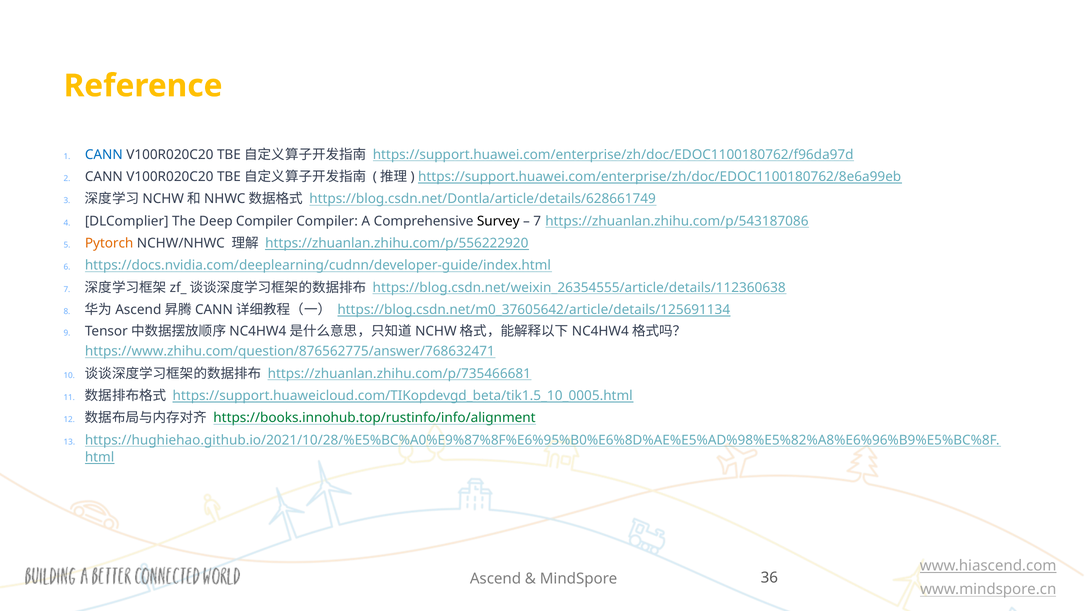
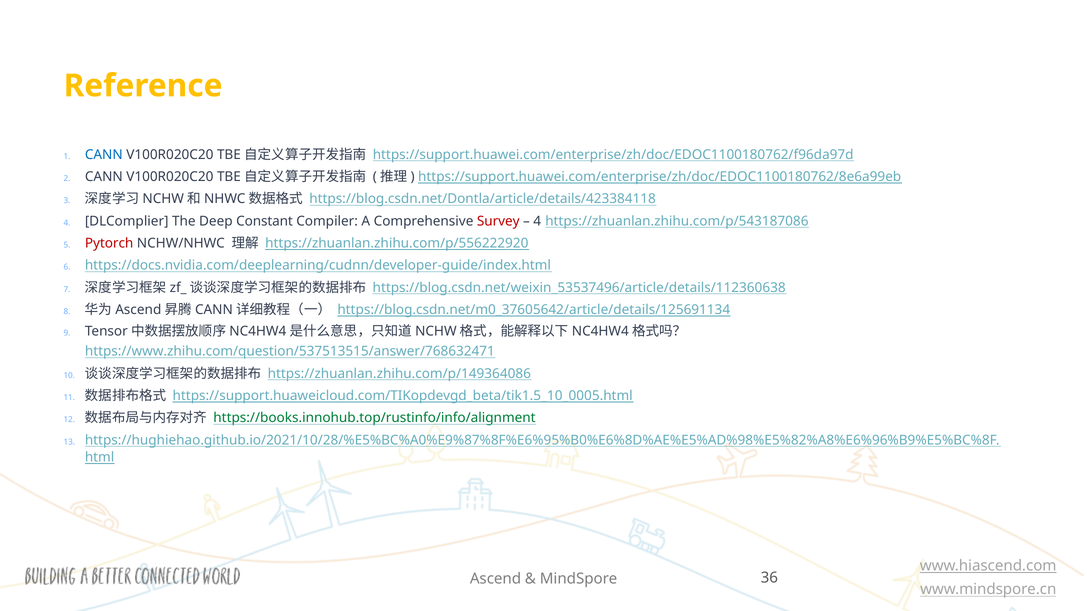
https://blog.csdn.net/Dontla/article/details/628661749: https://blog.csdn.net/Dontla/article/details/628661749 -> https://blog.csdn.net/Dontla/article/details/423384118
Deep Compiler: Compiler -> Constant
Survey colour: black -> red
7 at (537, 221): 7 -> 4
Pytorch colour: orange -> red
https://blog.csdn.net/weixin_26354555/article/details/112360638: https://blog.csdn.net/weixin_26354555/article/details/112360638 -> https://blog.csdn.net/weixin_53537496/article/details/112360638
https://www.zhihu.com/question/876562775/answer/768632471: https://www.zhihu.com/question/876562775/answer/768632471 -> https://www.zhihu.com/question/537513515/answer/768632471
https://zhuanlan.zhihu.com/p/735466681: https://zhuanlan.zhihu.com/p/735466681 -> https://zhuanlan.zhihu.com/p/149364086
